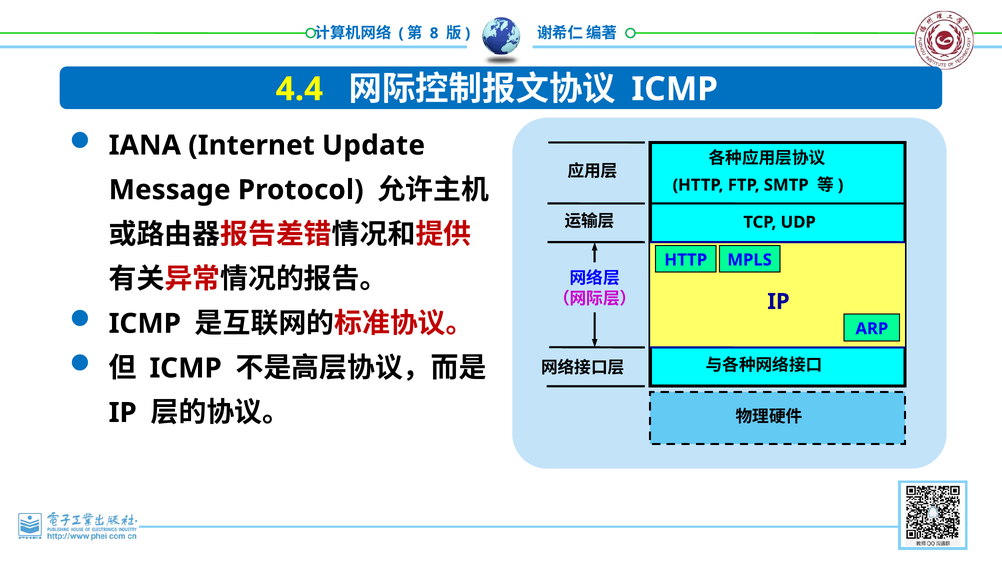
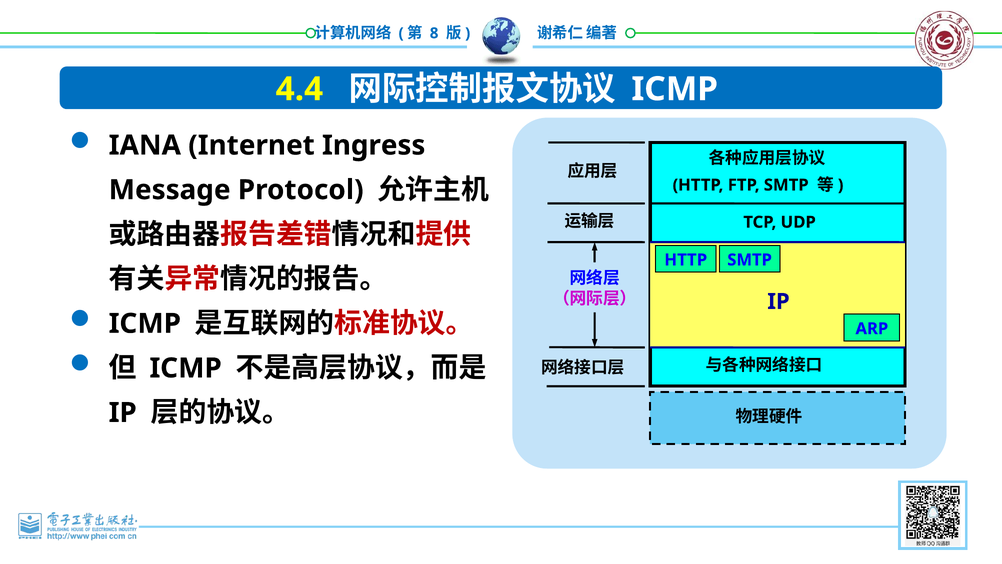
Update: Update -> Ingress
MPLS at (750, 260): MPLS -> SMTP
